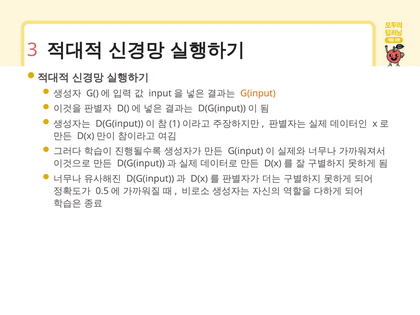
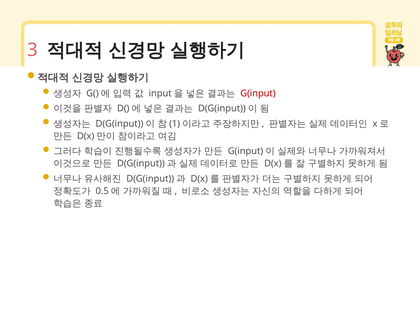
G(input colour: orange -> red
